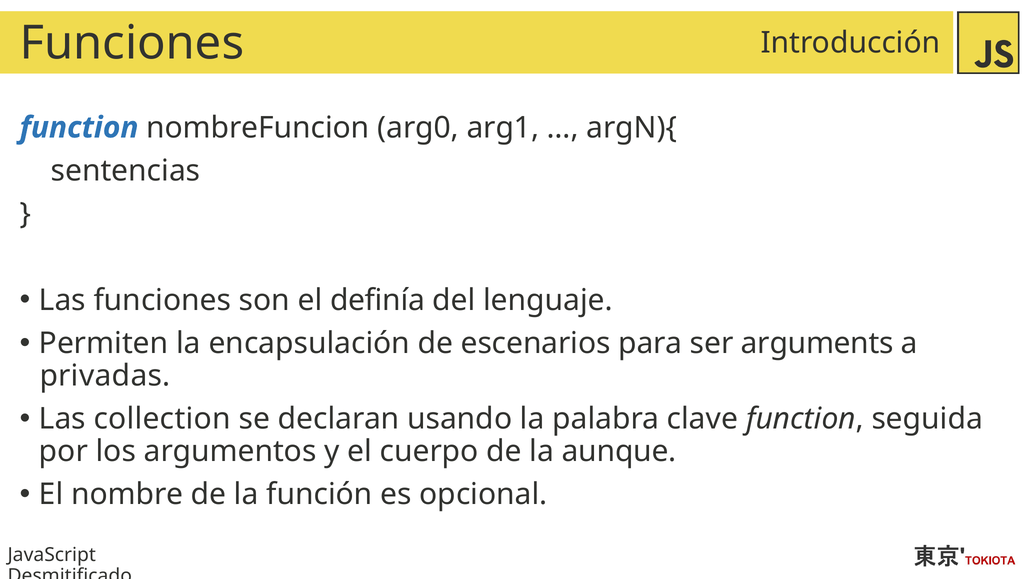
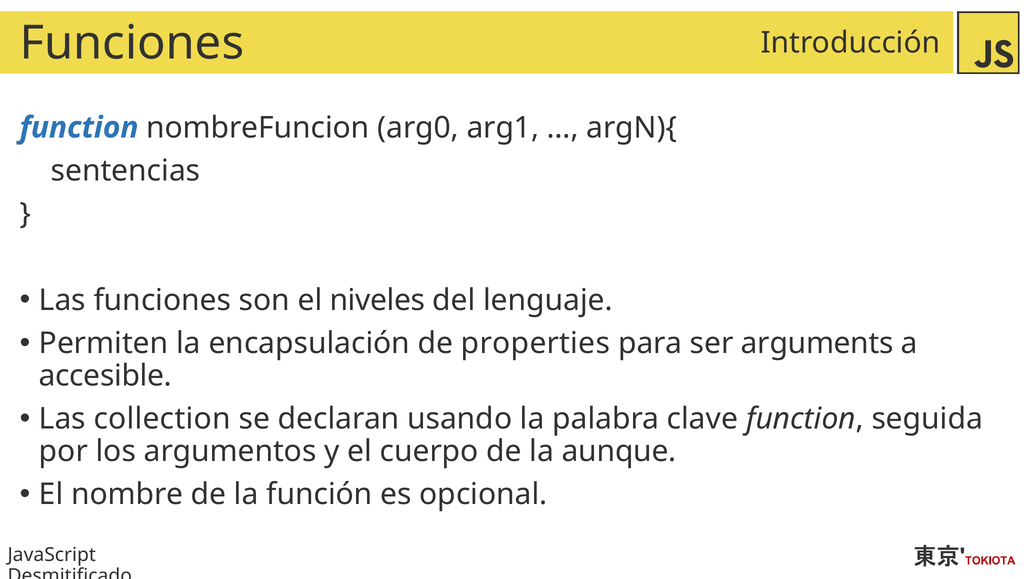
definía: definía -> niveles
escenarios: escenarios -> properties
privadas: privadas -> accesible
